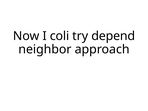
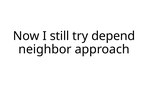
coli: coli -> still
